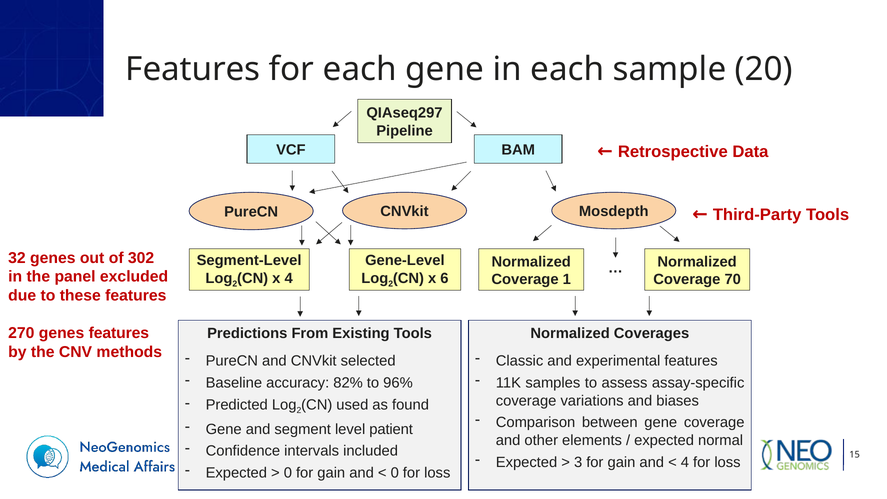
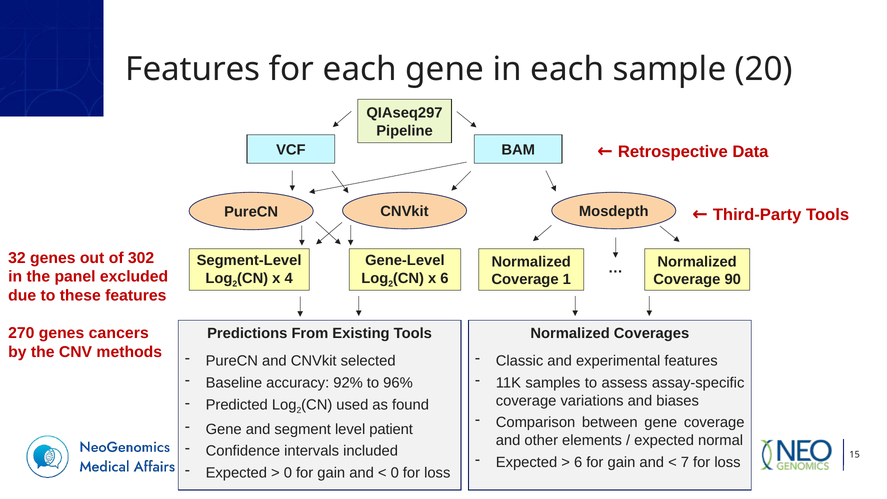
70: 70 -> 90
genes features: features -> cancers
82%: 82% -> 92%
3 at (578, 462): 3 -> 6
4 at (685, 462): 4 -> 7
